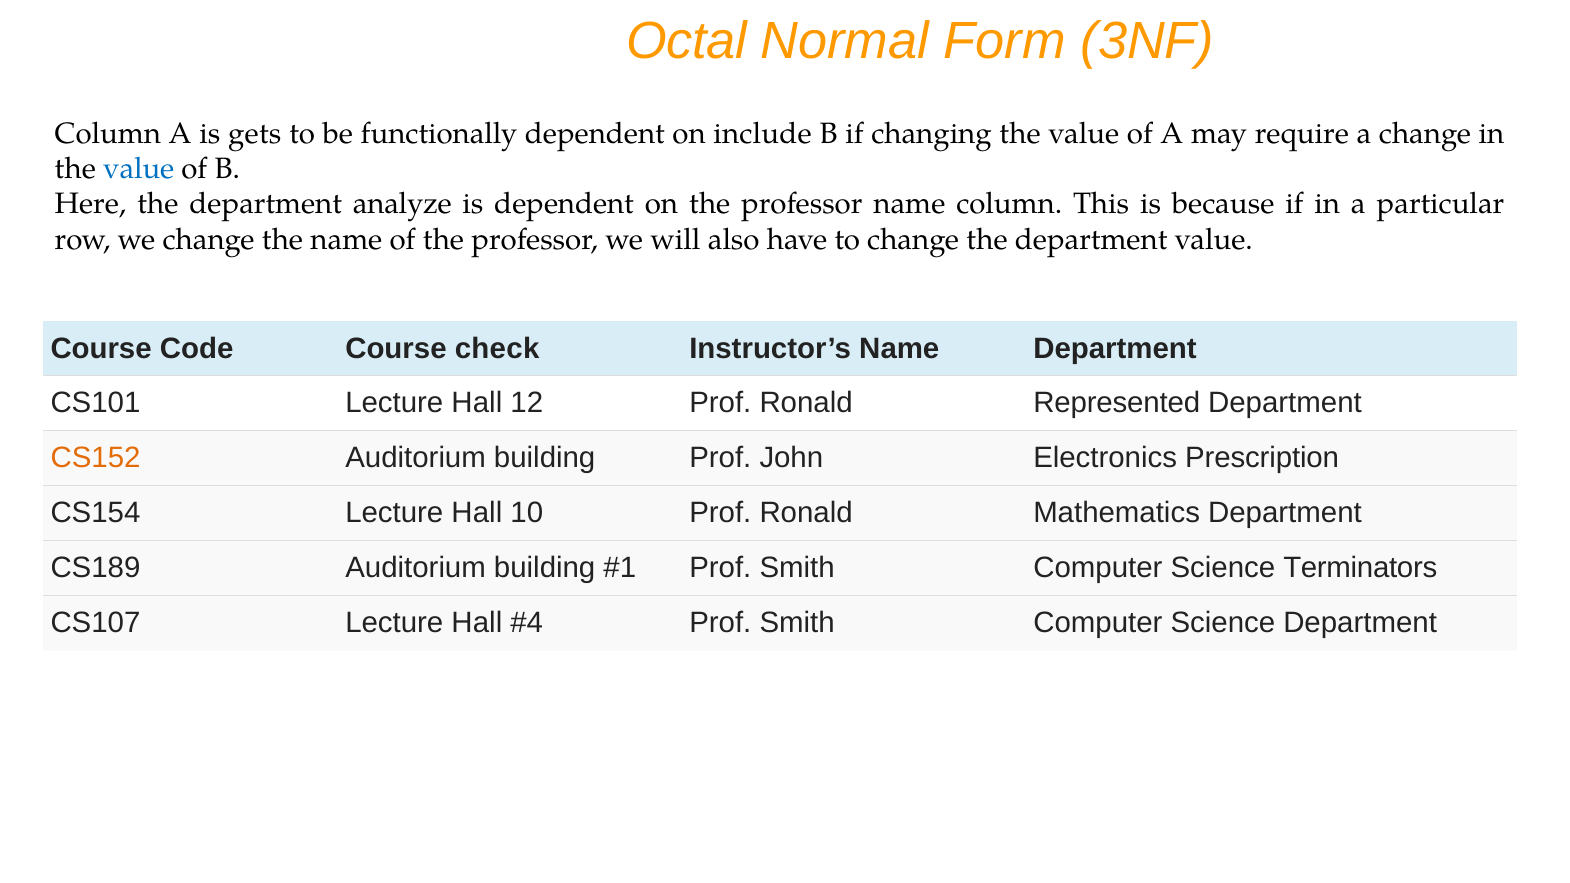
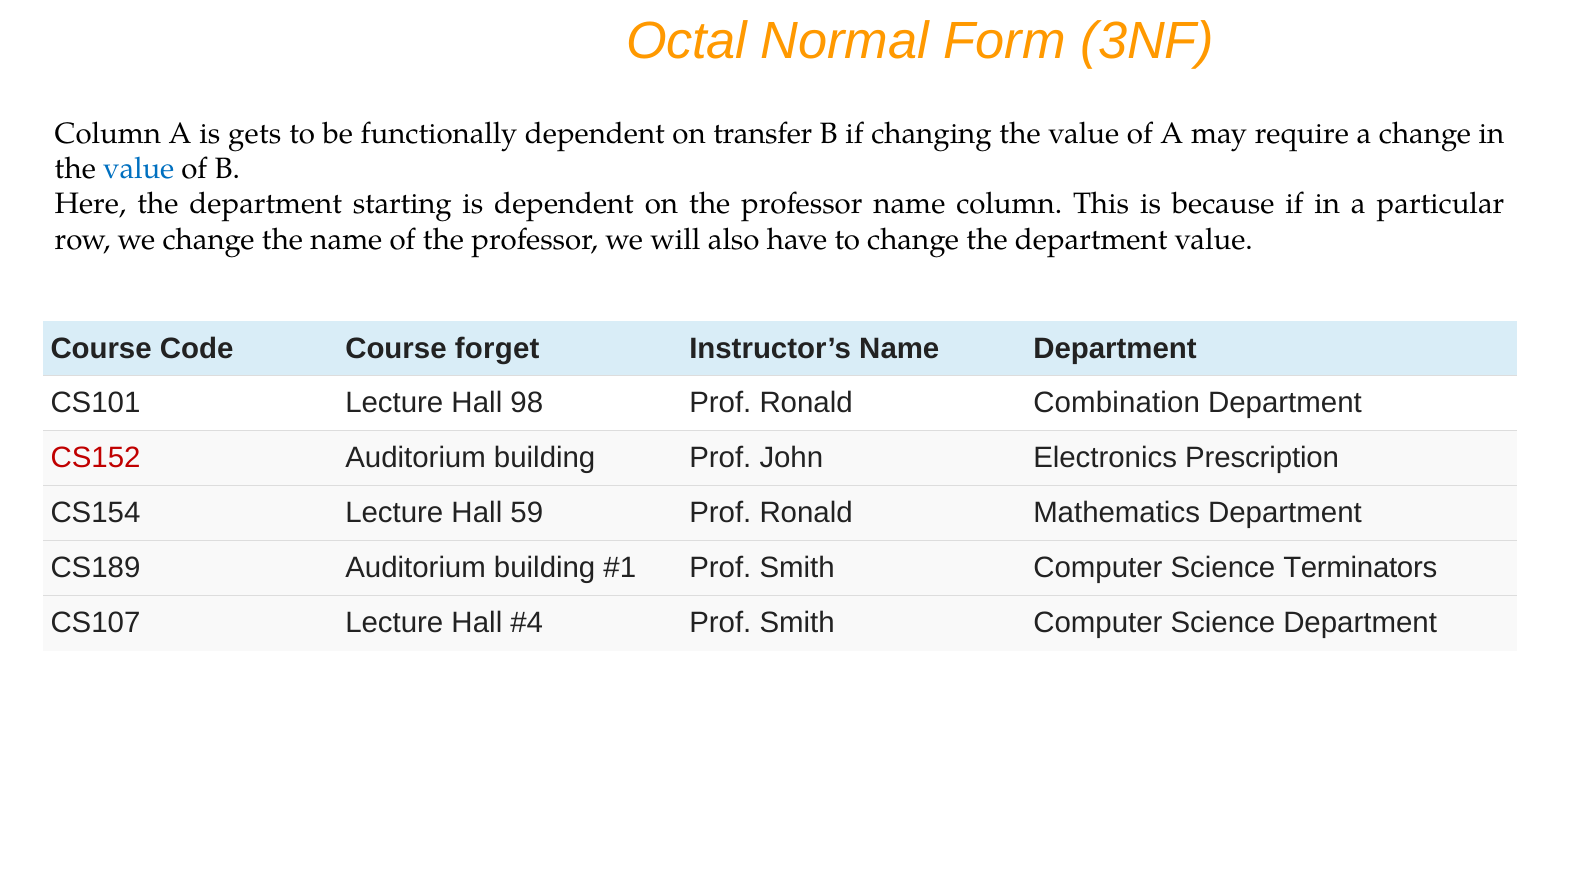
include: include -> transfer
analyze: analyze -> starting
check: check -> forget
12: 12 -> 98
Represented: Represented -> Combination
CS152 colour: orange -> red
10: 10 -> 59
